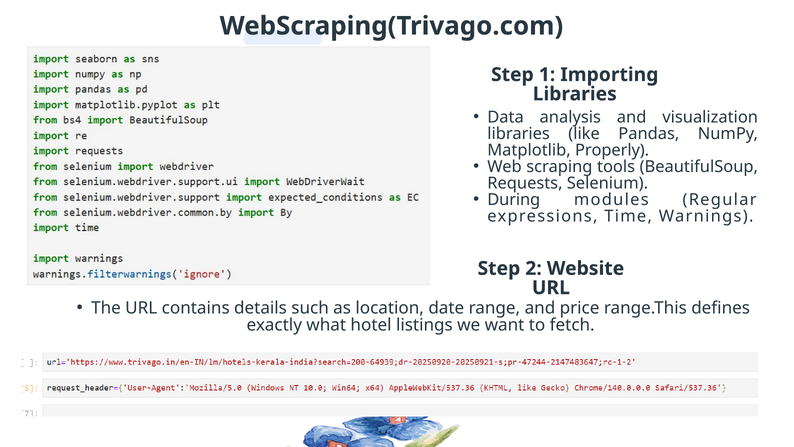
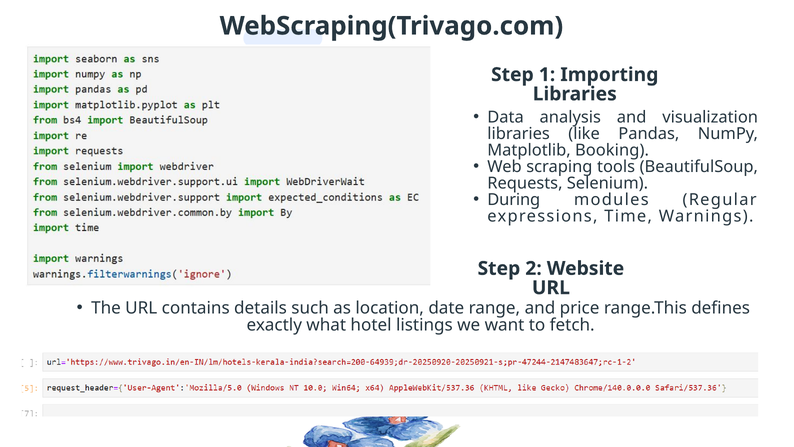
Properly: Properly -> Booking
